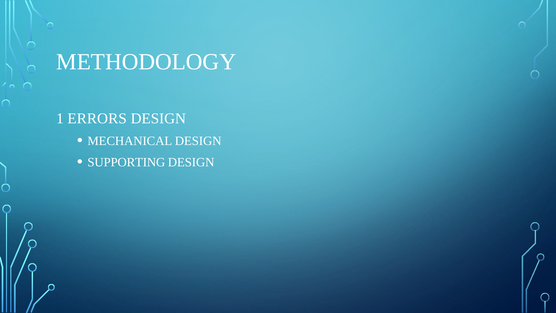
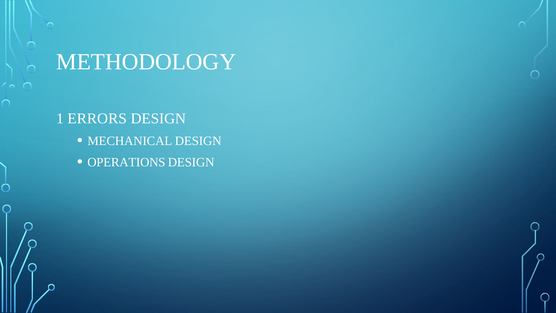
SUPPORTING: SUPPORTING -> OPERATIONS
